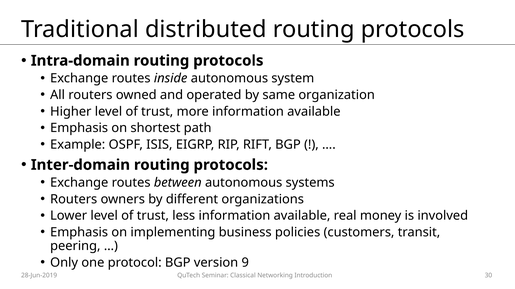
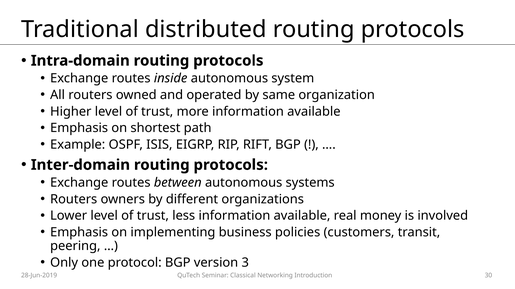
9: 9 -> 3
